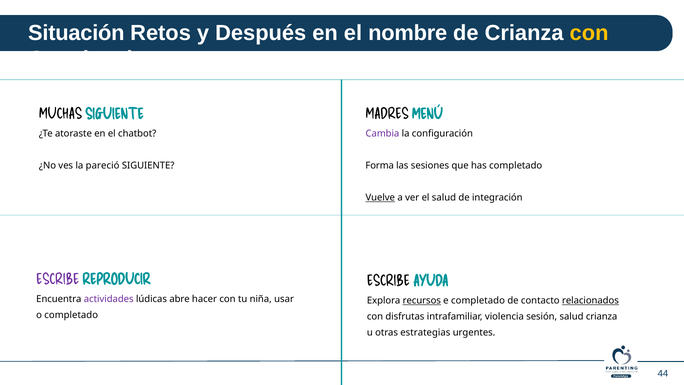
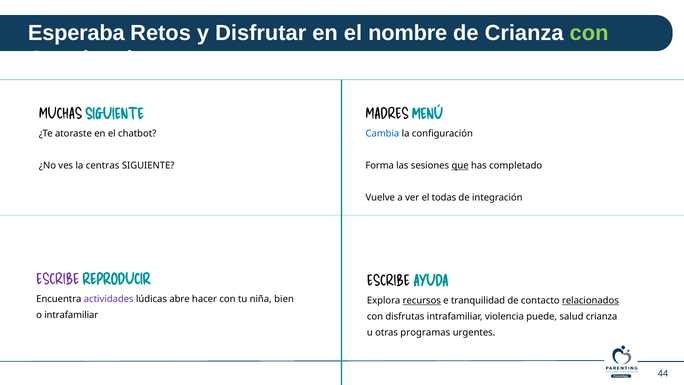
Situación: Situación -> Esperaba
Después: Después -> Disfrutar
con at (589, 33) colour: yellow -> light green
Cambia colour: purple -> blue
pareció: pareció -> centras
que underline: none -> present
Vuelve underline: present -> none
el salud: salud -> todas
usar: usar -> bien
e completado: completado -> tranquilidad
o completado: completado -> intrafamiliar
sesión: sesión -> puede
estrategias: estrategias -> programas
